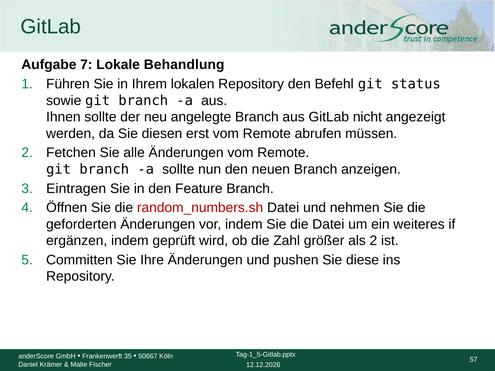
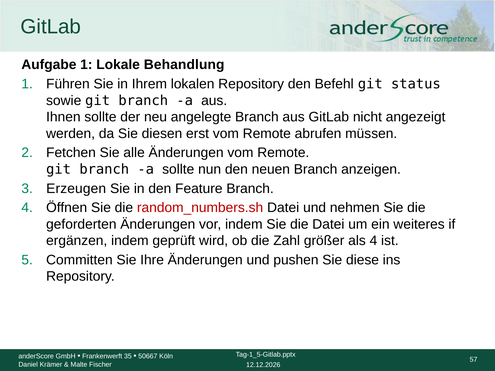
Aufgabe 7: 7 -> 1
Eintragen: Eintragen -> Erzeugen
als 2: 2 -> 4
